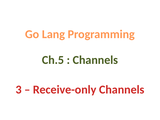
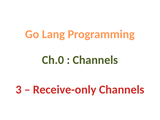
Ch.5: Ch.5 -> Ch.0
